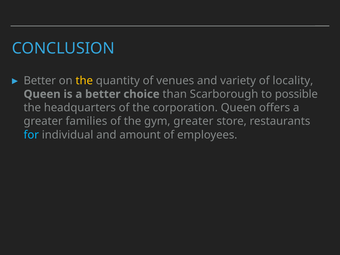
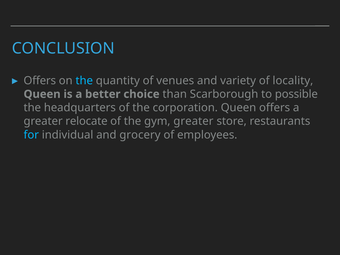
Better at (40, 81): Better -> Offers
the at (84, 81) colour: yellow -> light blue
families: families -> relocate
amount: amount -> grocery
